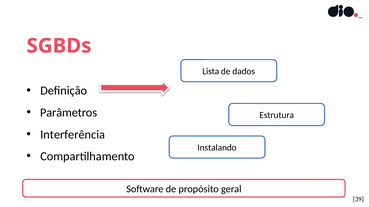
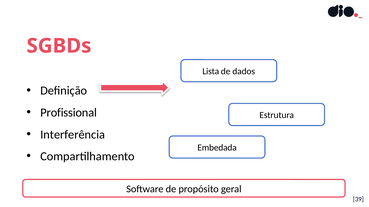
Parâmetros: Parâmetros -> Profissional
Instalando: Instalando -> Embedada
